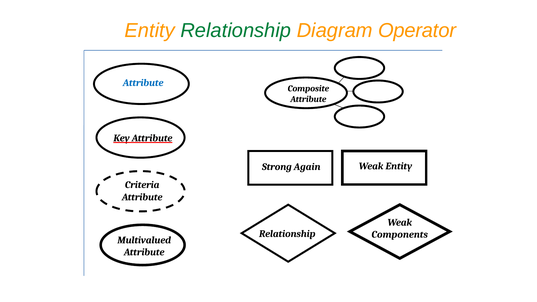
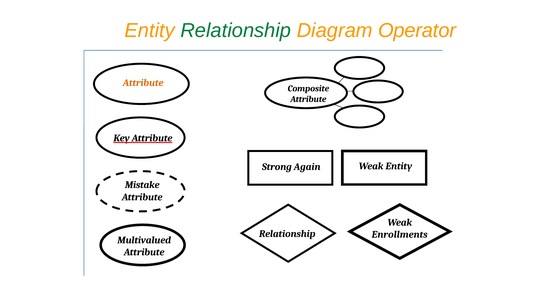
Attribute at (143, 83) colour: blue -> orange
Criteria: Criteria -> Mistake
Components: Components -> Enrollments
